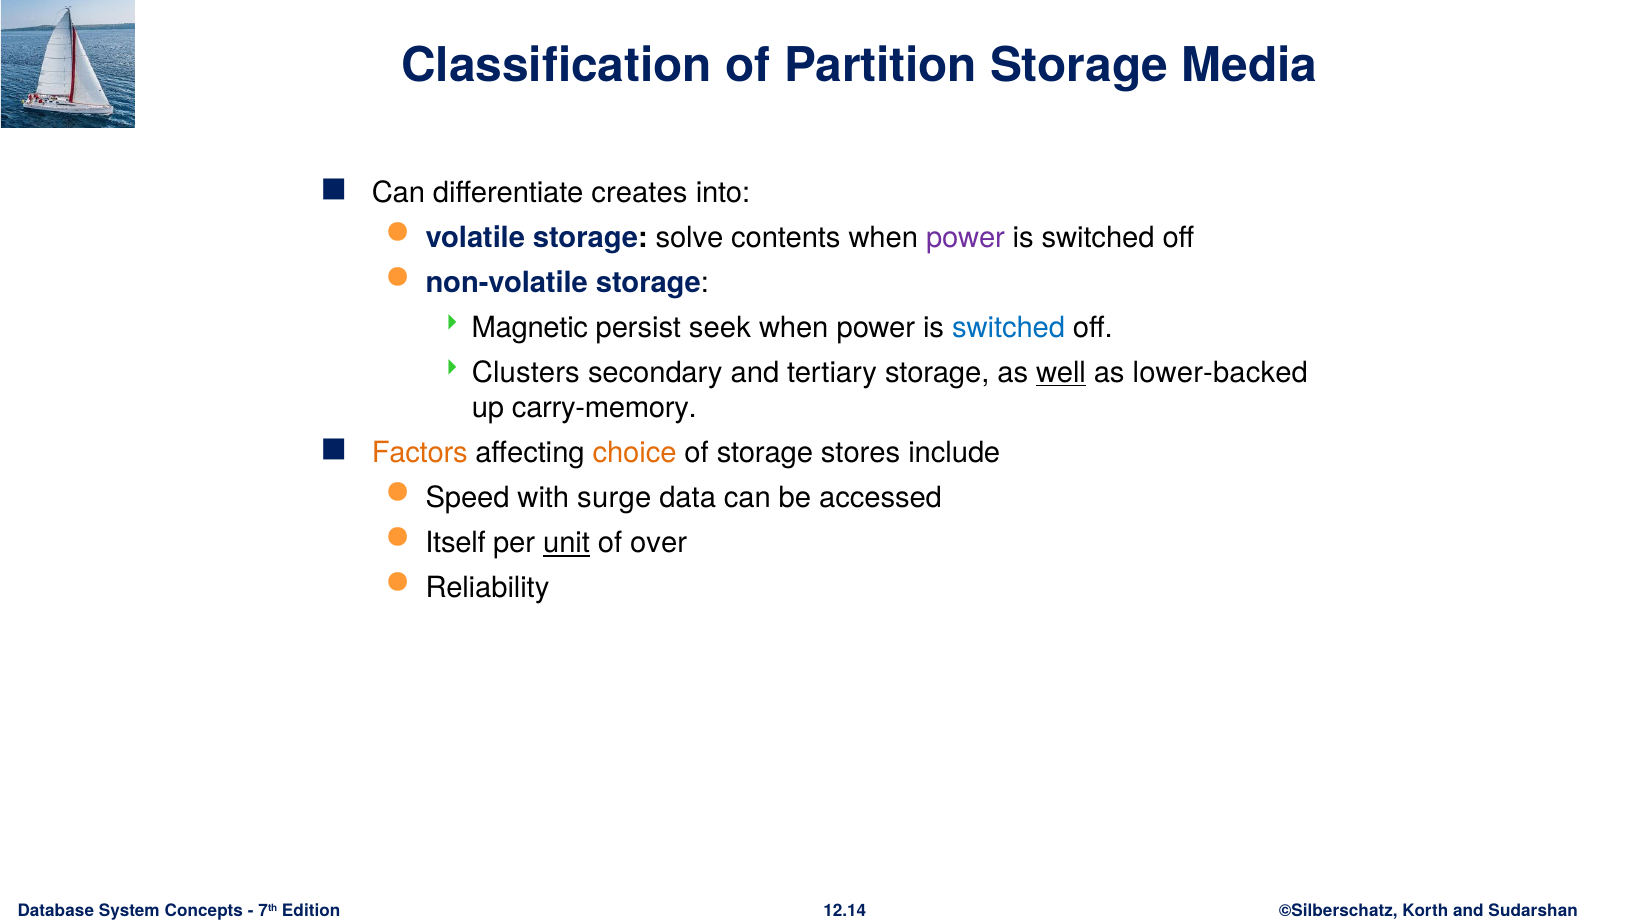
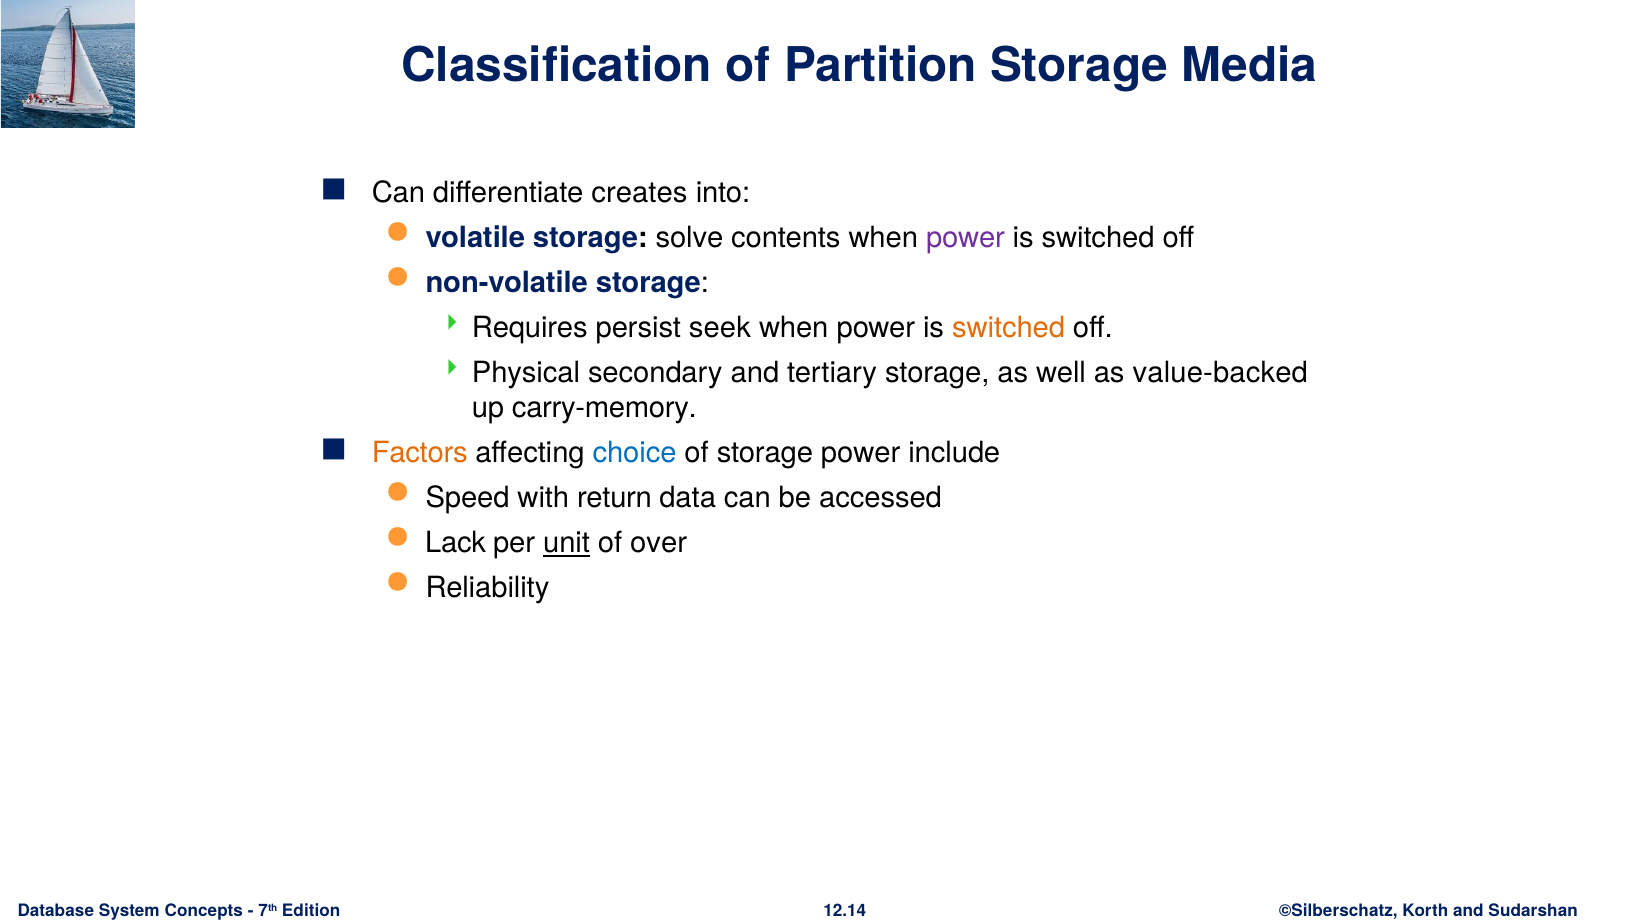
Magnetic: Magnetic -> Requires
switched at (1009, 328) colour: blue -> orange
Clusters: Clusters -> Physical
well underline: present -> none
lower-backed: lower-backed -> value-backed
choice colour: orange -> blue
storage stores: stores -> power
surge: surge -> return
Itself: Itself -> Lack
